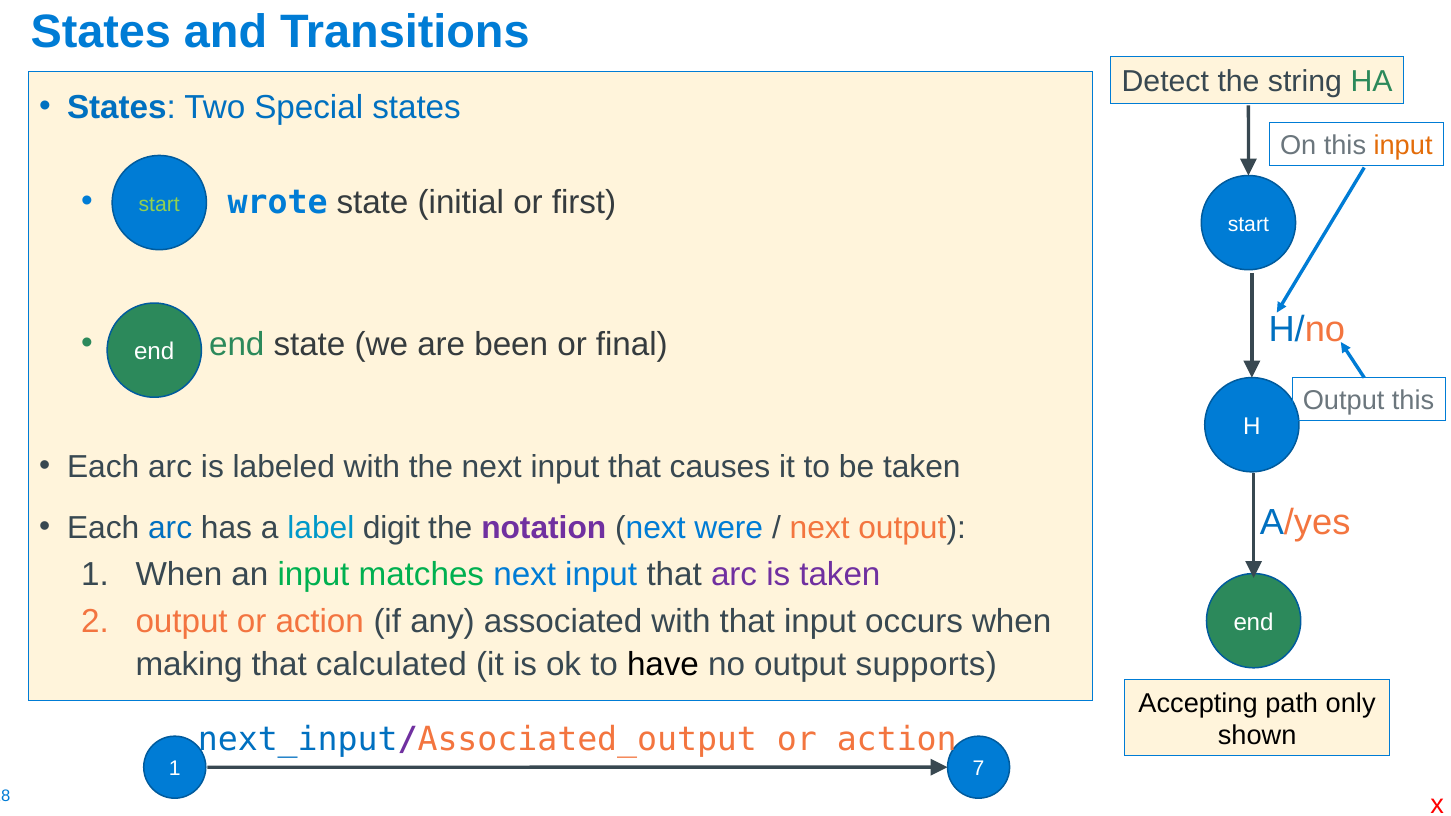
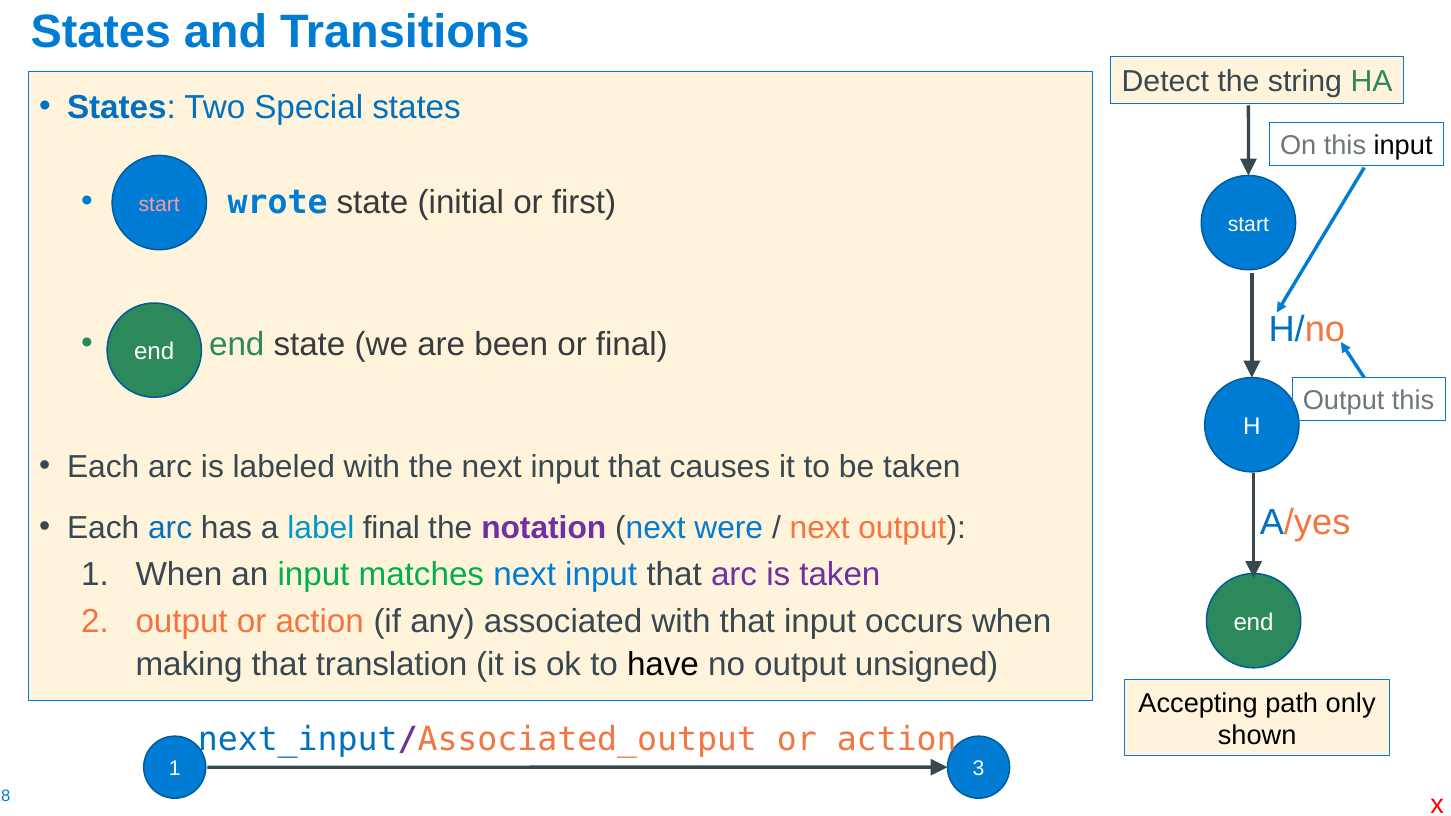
input at (1403, 146) colour: orange -> black
start at (159, 204) colour: light green -> pink
label digit: digit -> final
calculated: calculated -> translation
supports: supports -> unsigned
7: 7 -> 3
